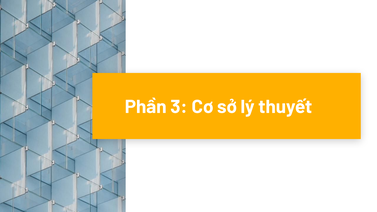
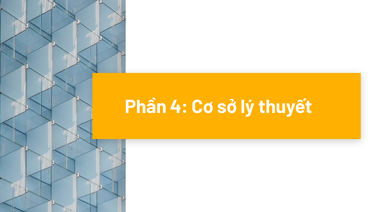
3: 3 -> 4
